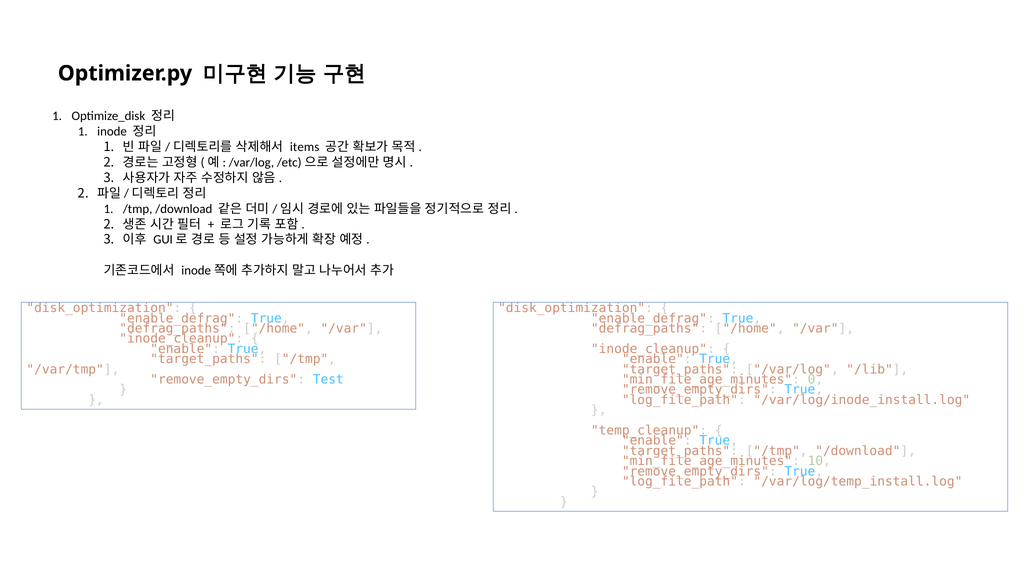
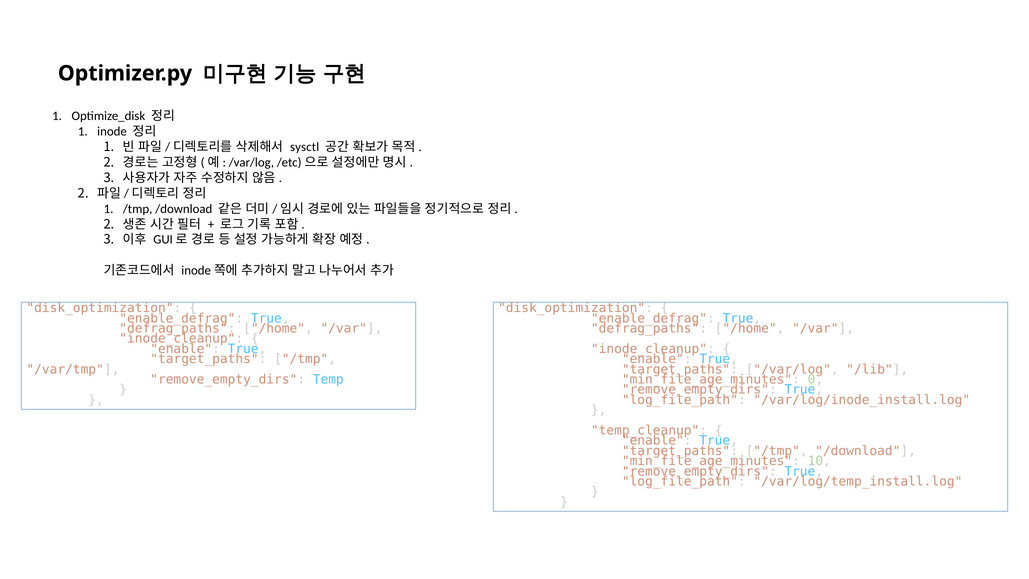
items: items -> sysctl
Test: Test -> Temp
